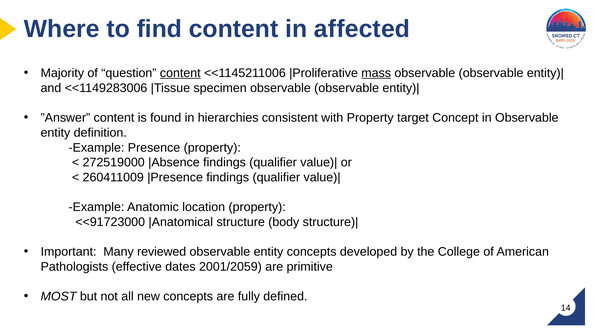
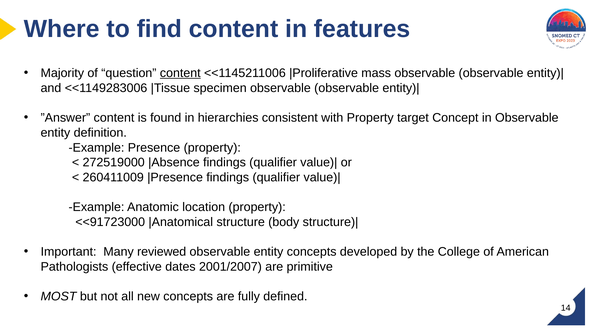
affected: affected -> features
mass underline: present -> none
2001/2059: 2001/2059 -> 2001/2007
